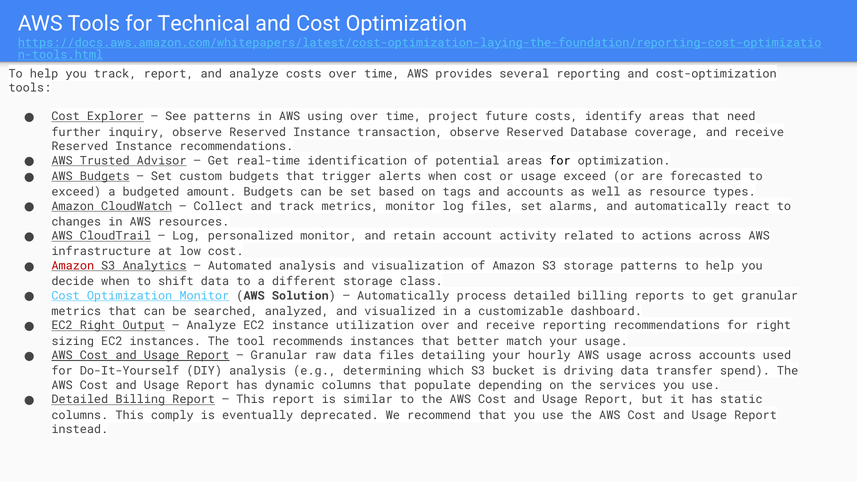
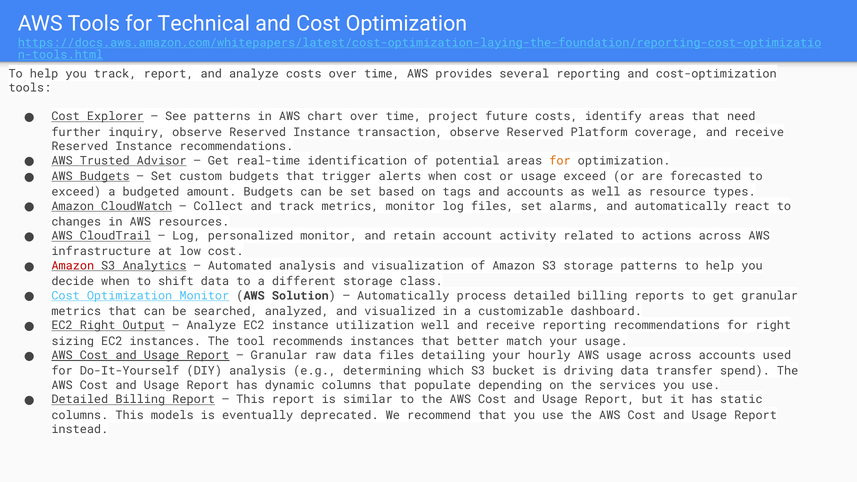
using: using -> chart
Database: Database -> Platform
for at (560, 161) colour: black -> orange
utilization over: over -> well
comply: comply -> models
